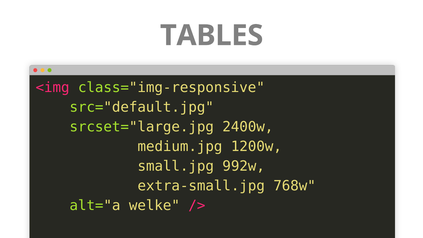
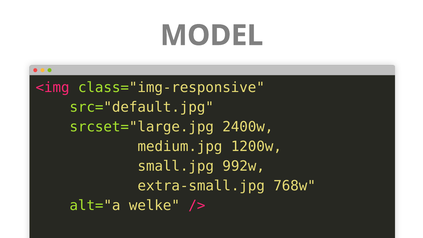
TABLES: TABLES -> MODEL
